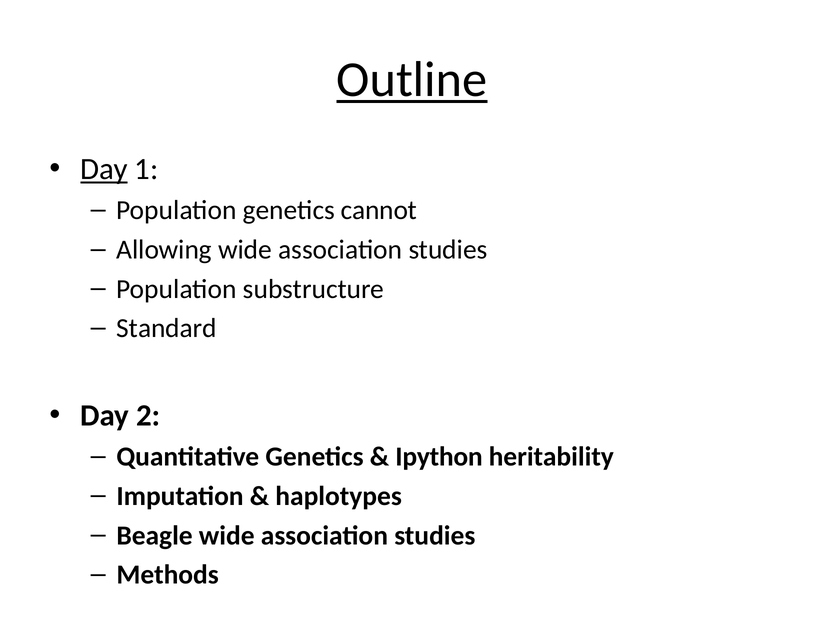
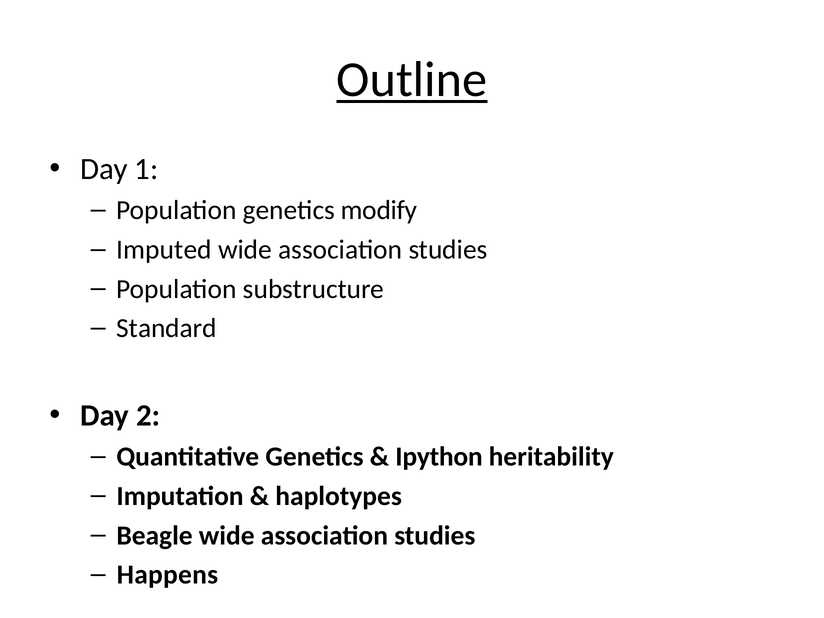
Day at (104, 169) underline: present -> none
cannot: cannot -> modify
Allowing: Allowing -> Imputed
Methods: Methods -> Happens
